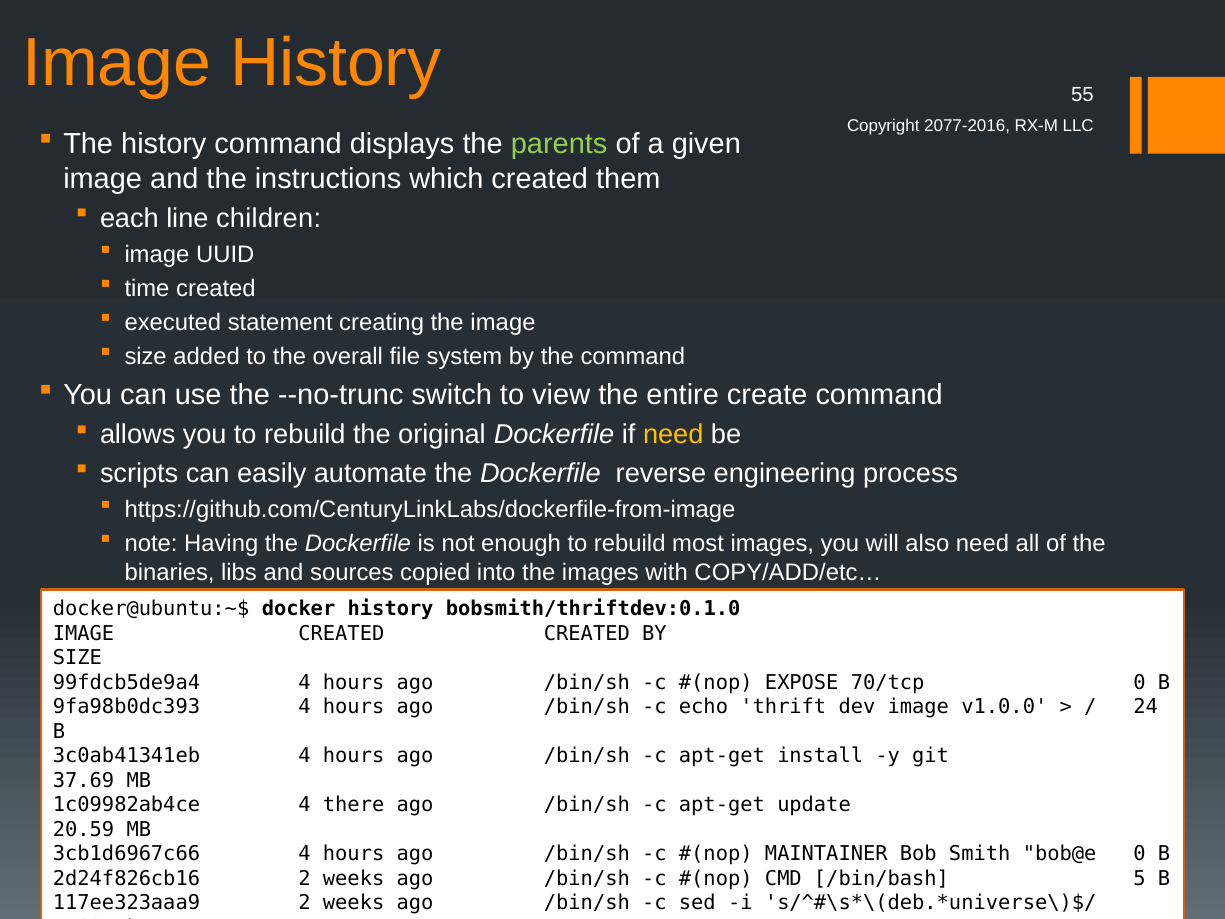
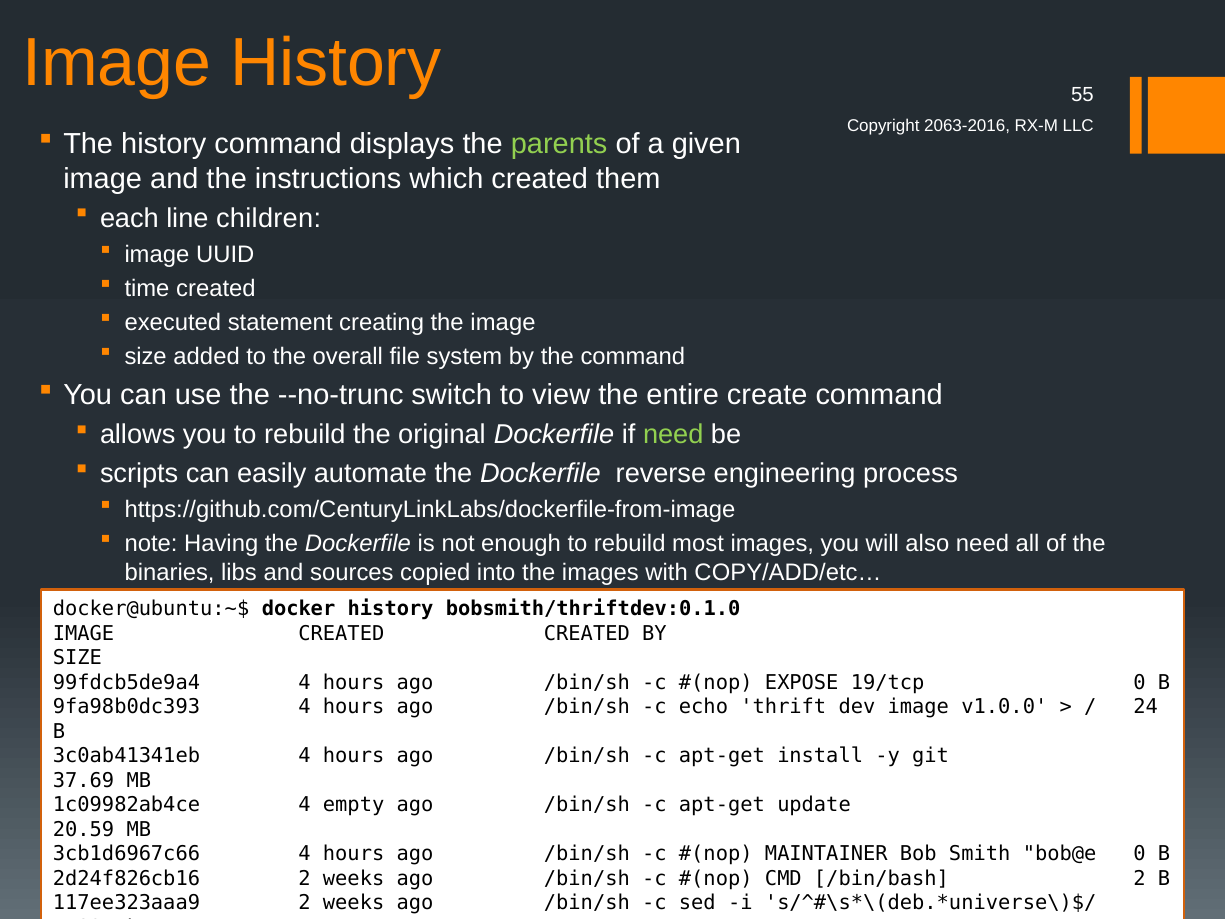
2077-2016: 2077-2016 -> 2063-2016
need at (673, 435) colour: yellow -> light green
70/tcp: 70/tcp -> 19/tcp
there: there -> empty
/bin/bash 5: 5 -> 2
